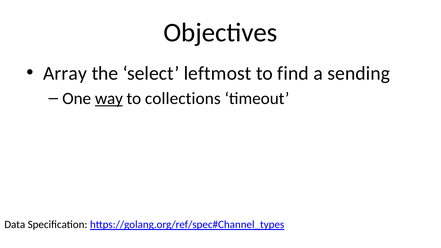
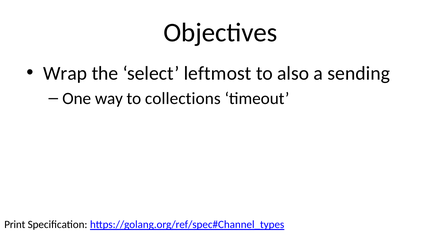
Array: Array -> Wrap
find: find -> also
way underline: present -> none
Data: Data -> Print
